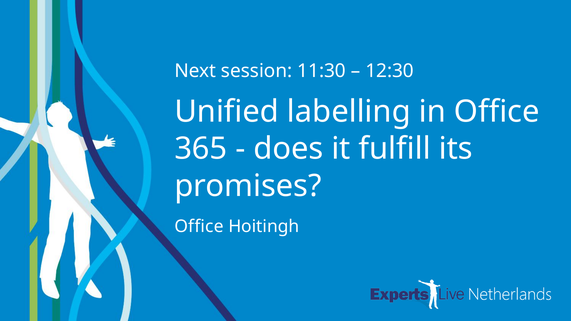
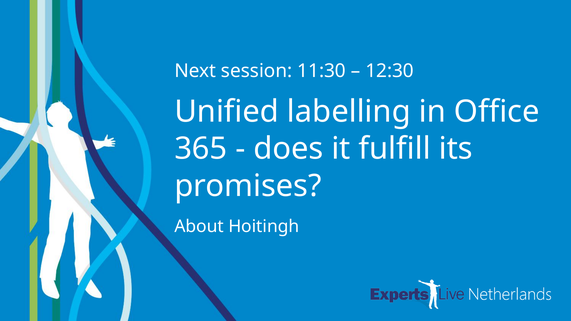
Office at (199, 226): Office -> About
